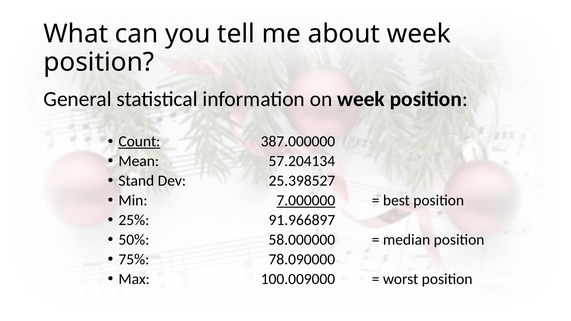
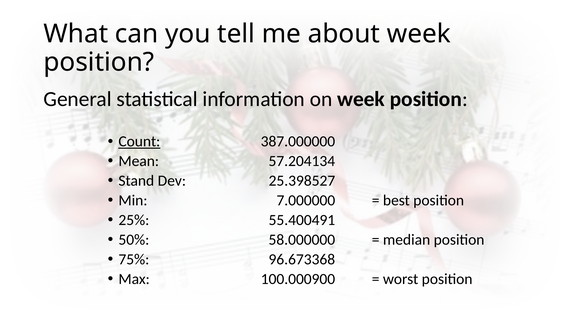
7.000000 underline: present -> none
91.966897: 91.966897 -> 55.400491
78.090000: 78.090000 -> 96.673368
100.009000: 100.009000 -> 100.000900
